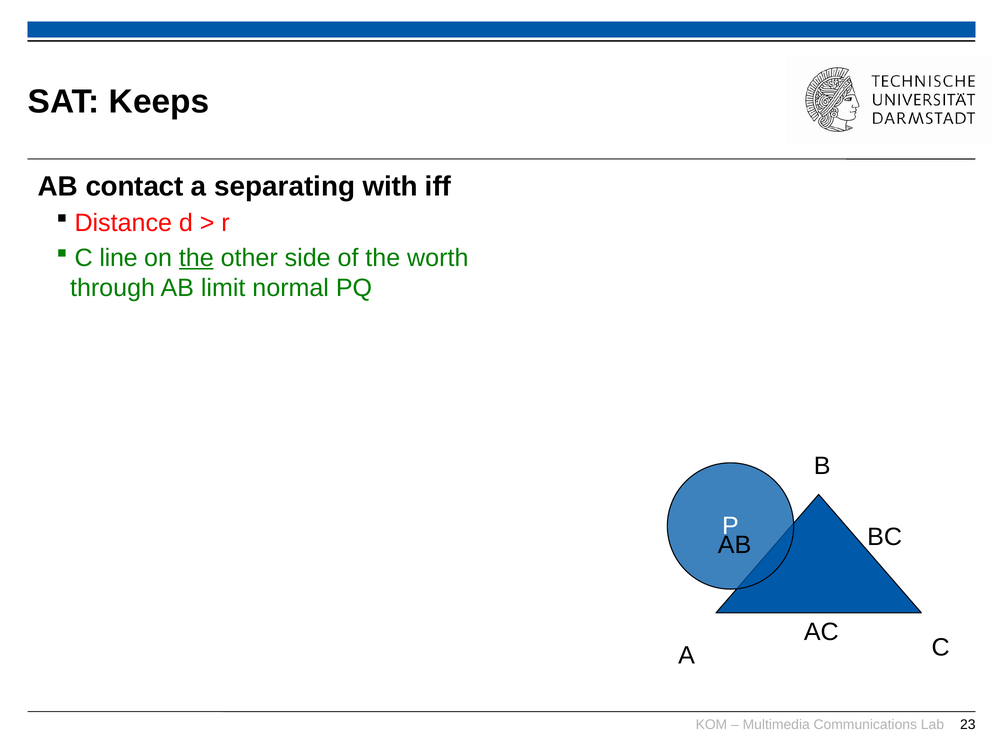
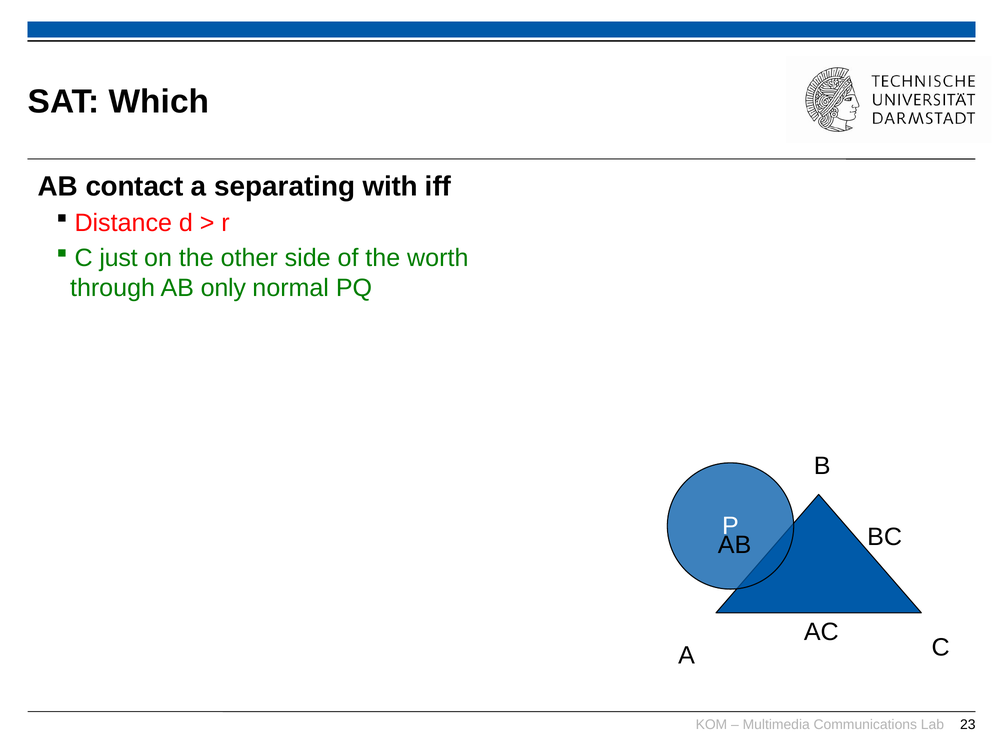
Keeps: Keeps -> Which
line: line -> just
the at (196, 258) underline: present -> none
limit: limit -> only
